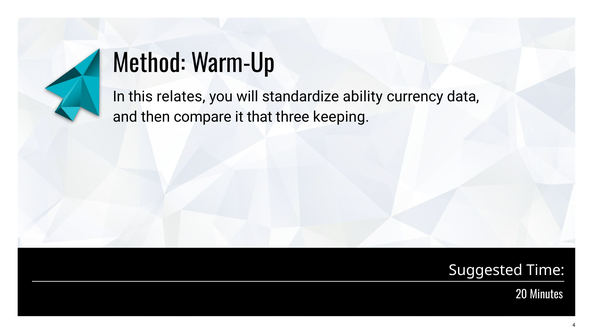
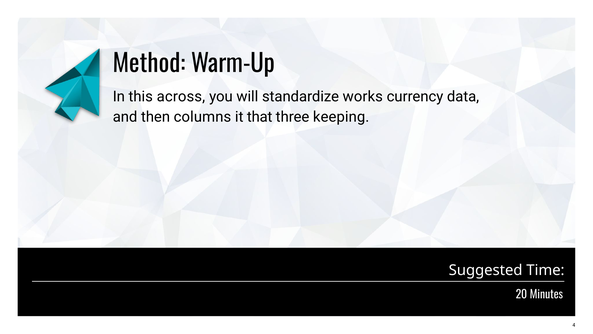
relates: relates -> across
ability: ability -> works
compare: compare -> columns
